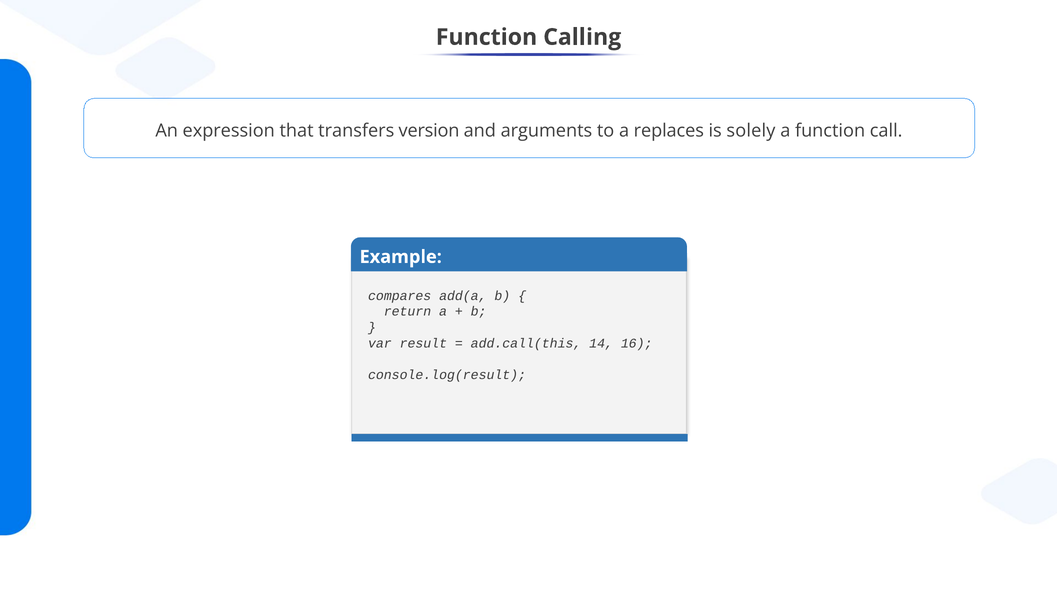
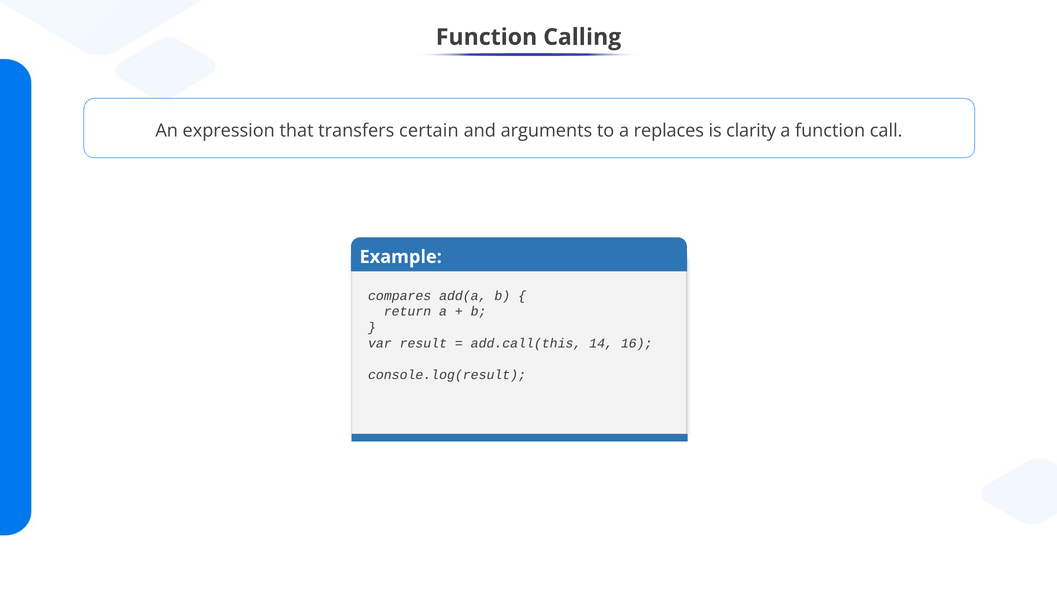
version: version -> certain
solely: solely -> clarity
